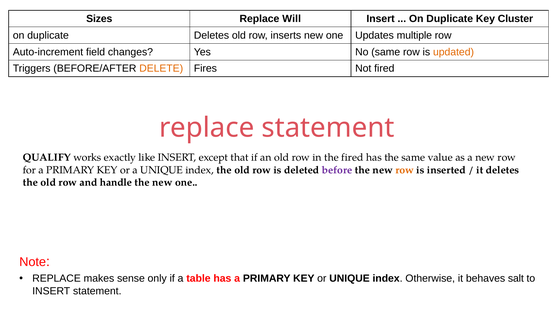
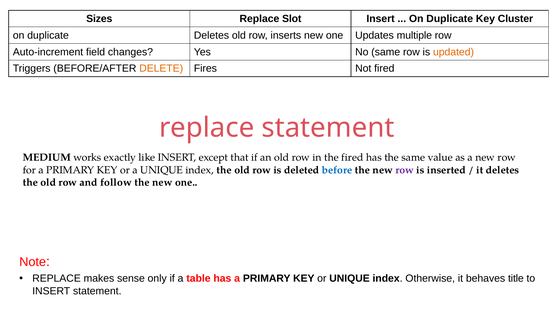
Will: Will -> Slot
QUALIFY: QUALIFY -> MEDIUM
before colour: purple -> blue
row at (405, 170) colour: orange -> purple
handle: handle -> follow
salt: salt -> title
